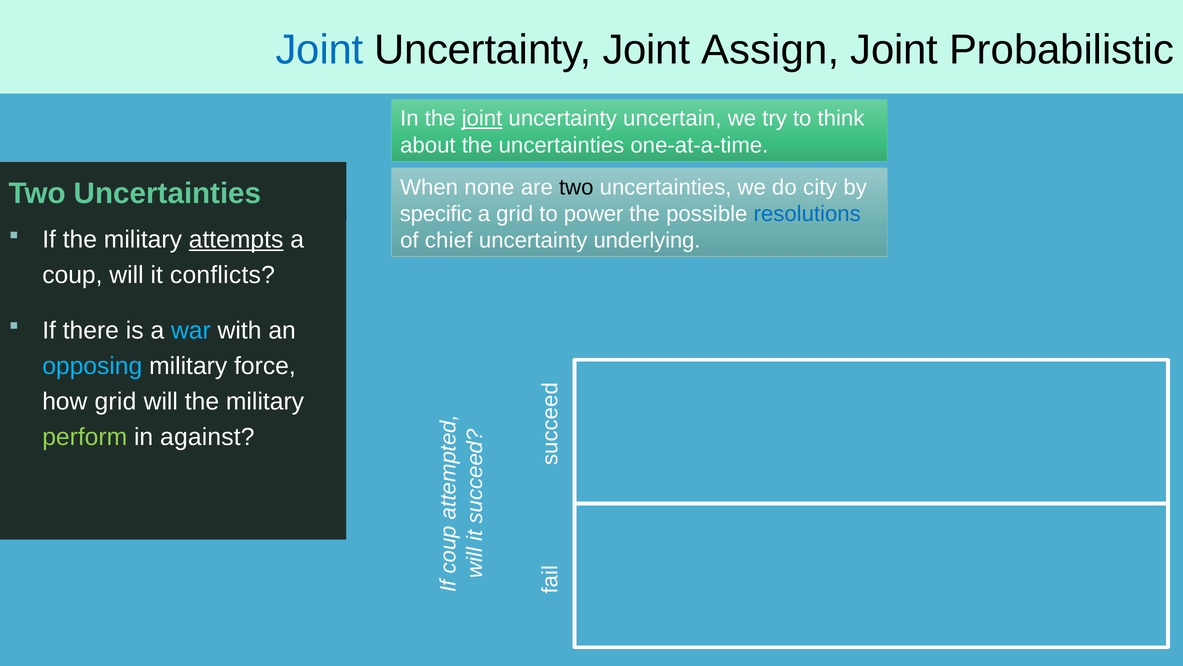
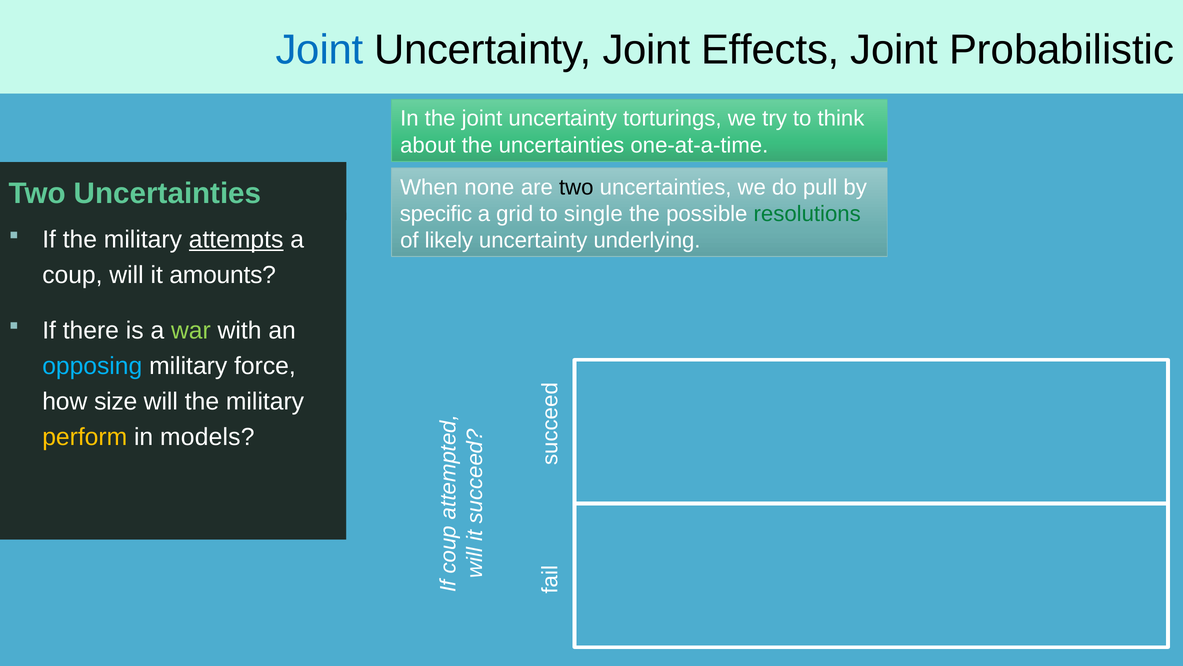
Assign: Assign -> Effects
joint at (482, 119) underline: present -> none
uncertain: uncertain -> torturings
city: city -> pull
power: power -> single
resolutions colour: blue -> green
chief: chief -> likely
conflicts: conflicts -> amounts
war colour: light blue -> light green
how grid: grid -> size
perform colour: light green -> yellow
against: against -> models
